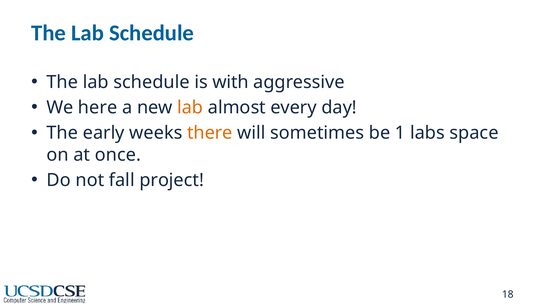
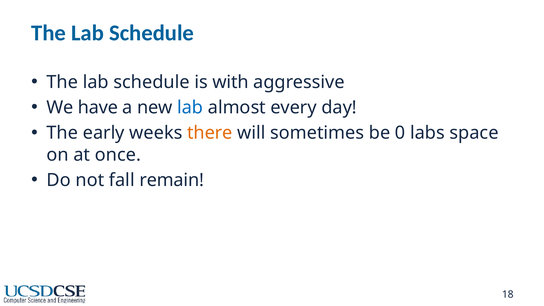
here: here -> have
lab at (190, 108) colour: orange -> blue
1: 1 -> 0
project: project -> remain
